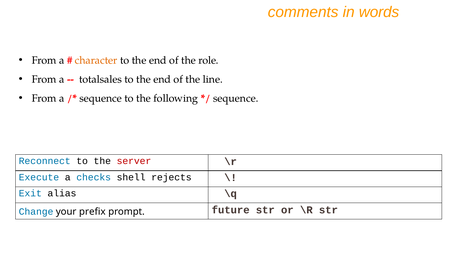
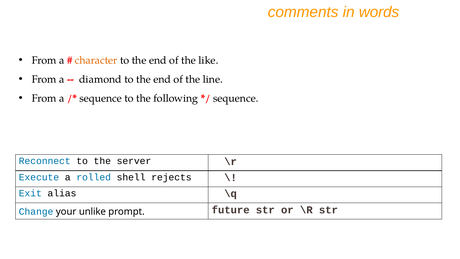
role: role -> like
totalsales: totalsales -> diamond
server colour: red -> black
checks: checks -> rolled
prefix: prefix -> unlike
